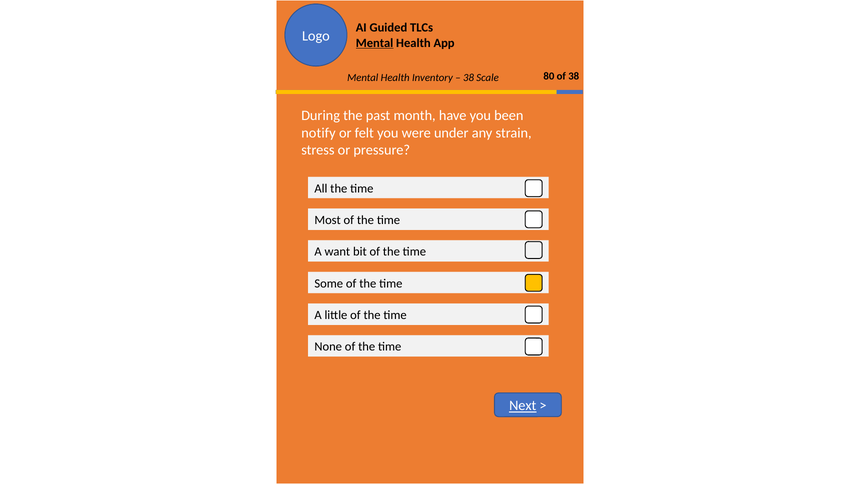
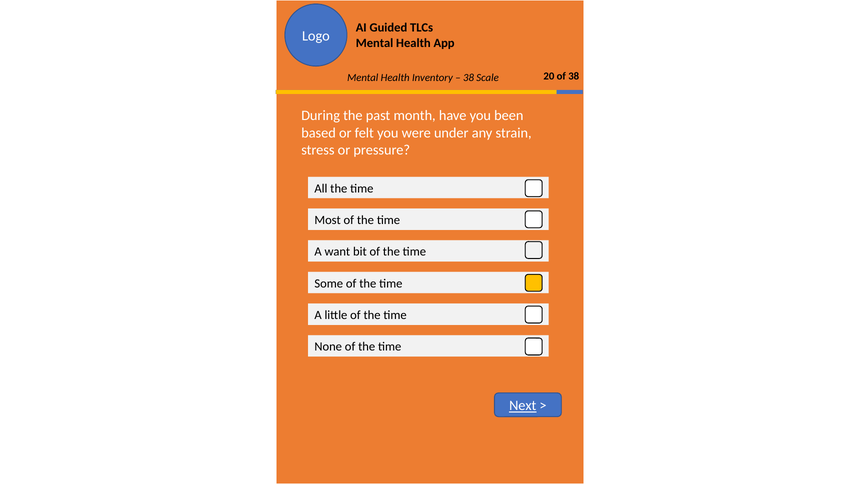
Mental at (375, 43) underline: present -> none
80: 80 -> 20
notify: notify -> based
